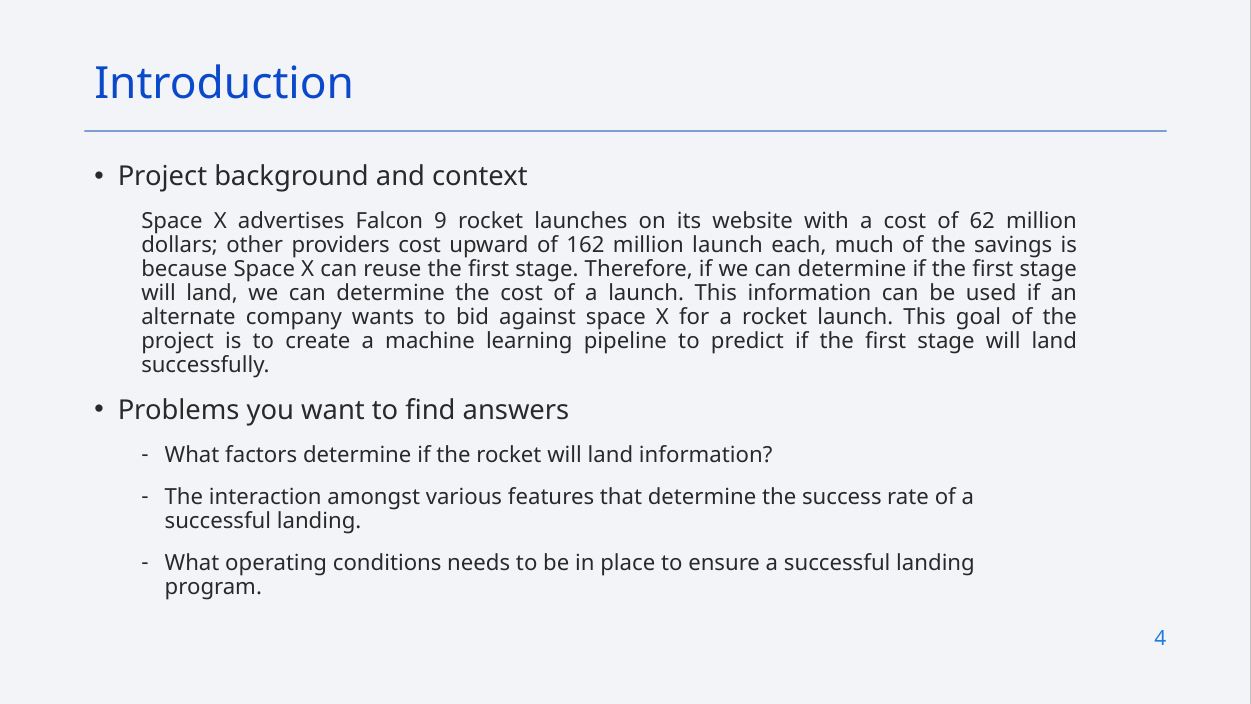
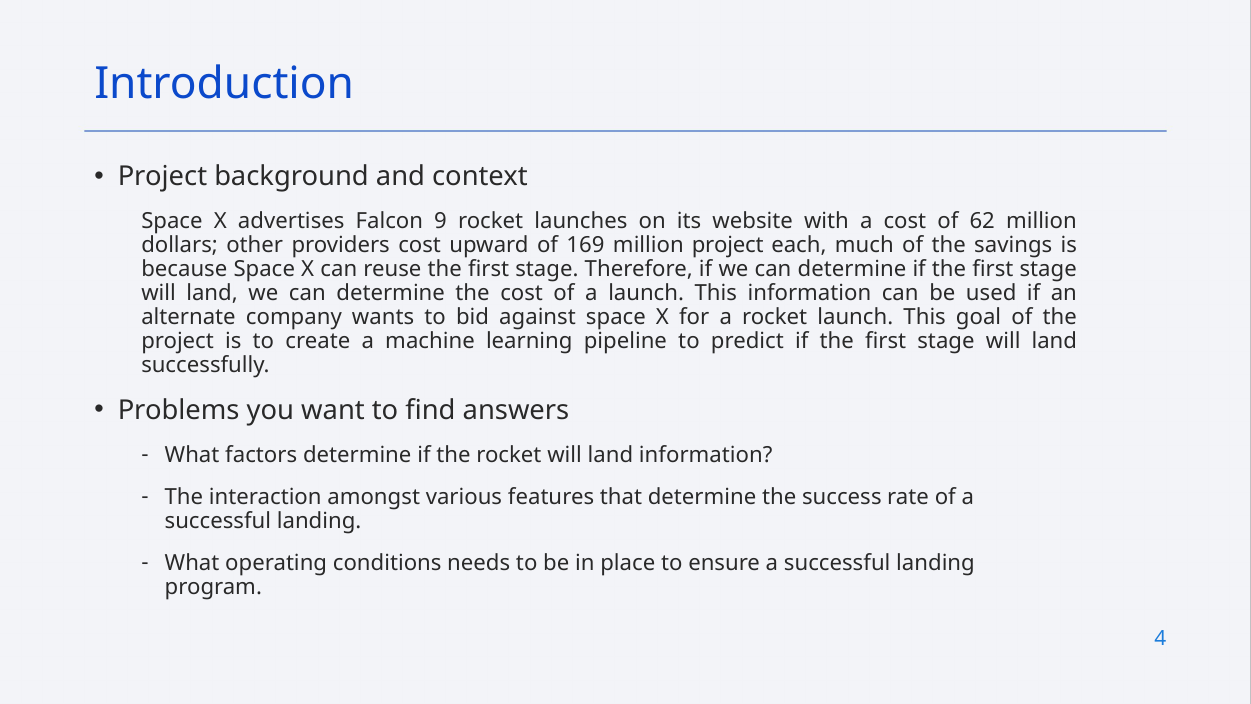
162: 162 -> 169
million launch: launch -> project
